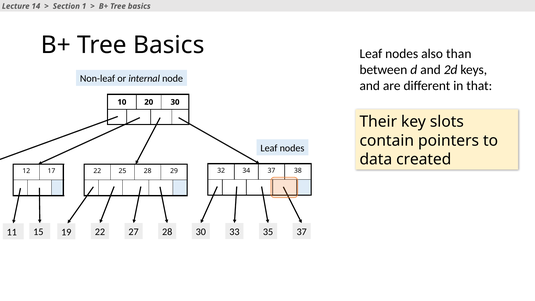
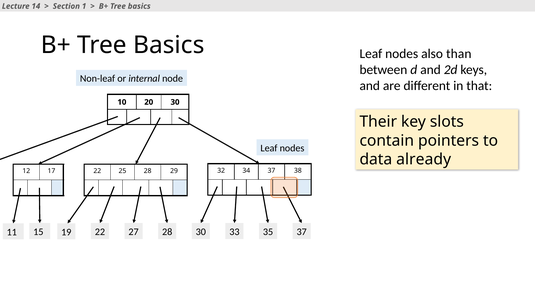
created: created -> already
